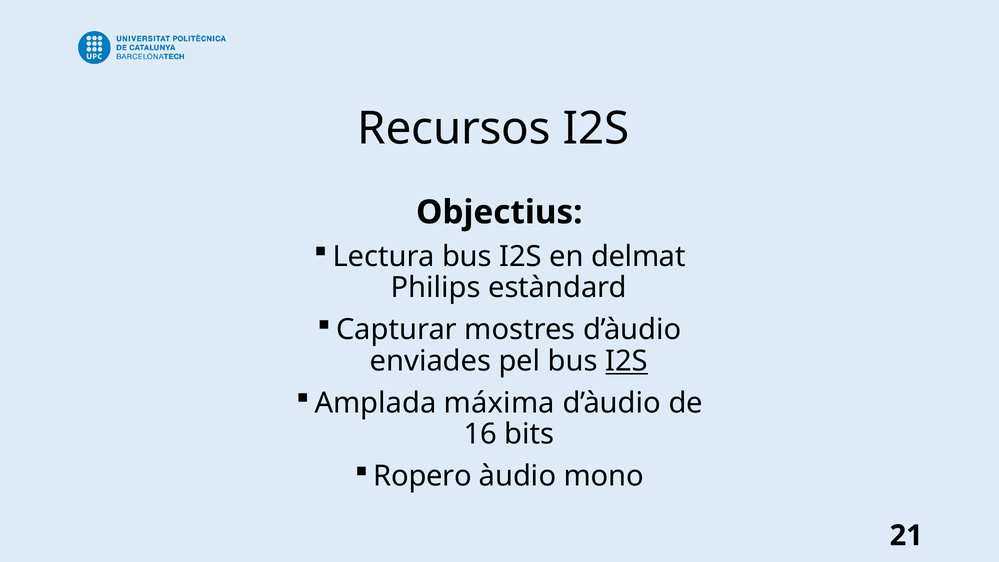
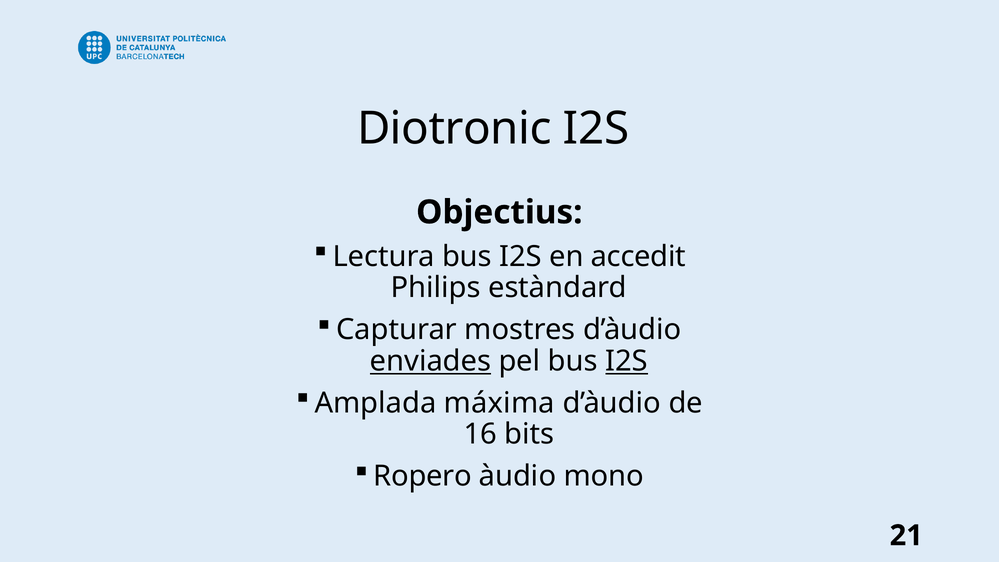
Recursos: Recursos -> Diotronic
delmat: delmat -> accedit
enviades underline: none -> present
